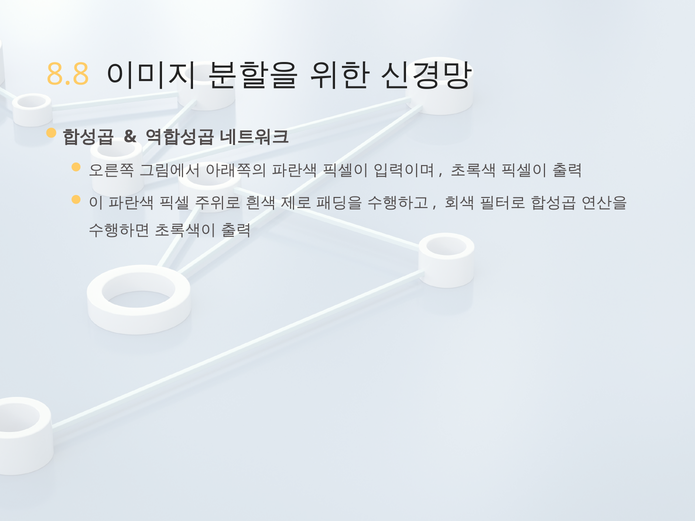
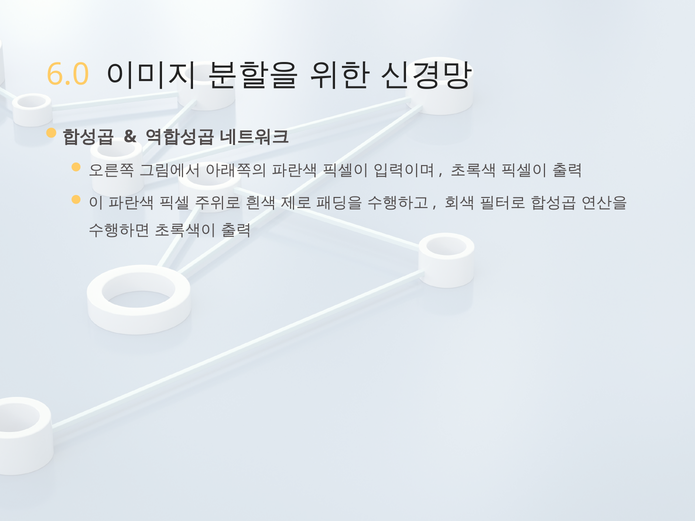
8.8: 8.8 -> 6.0
